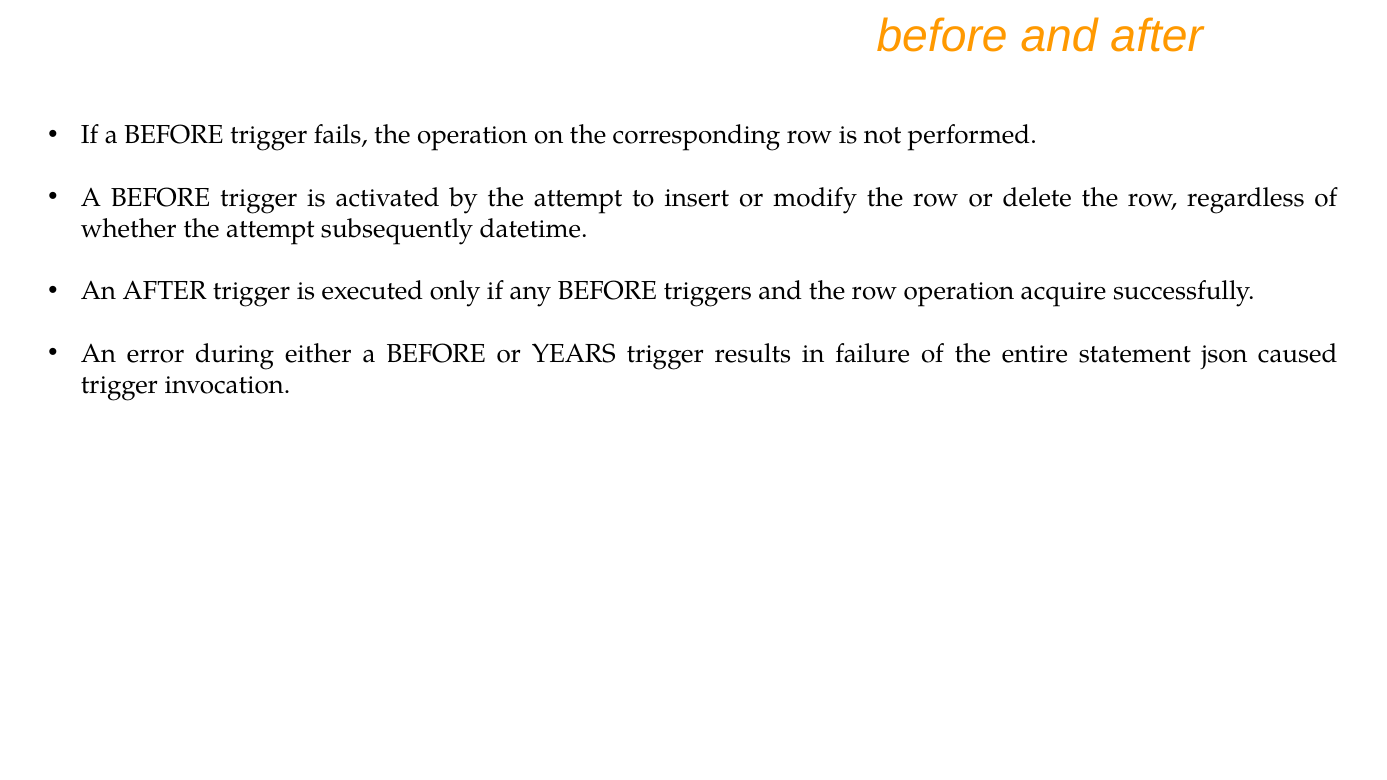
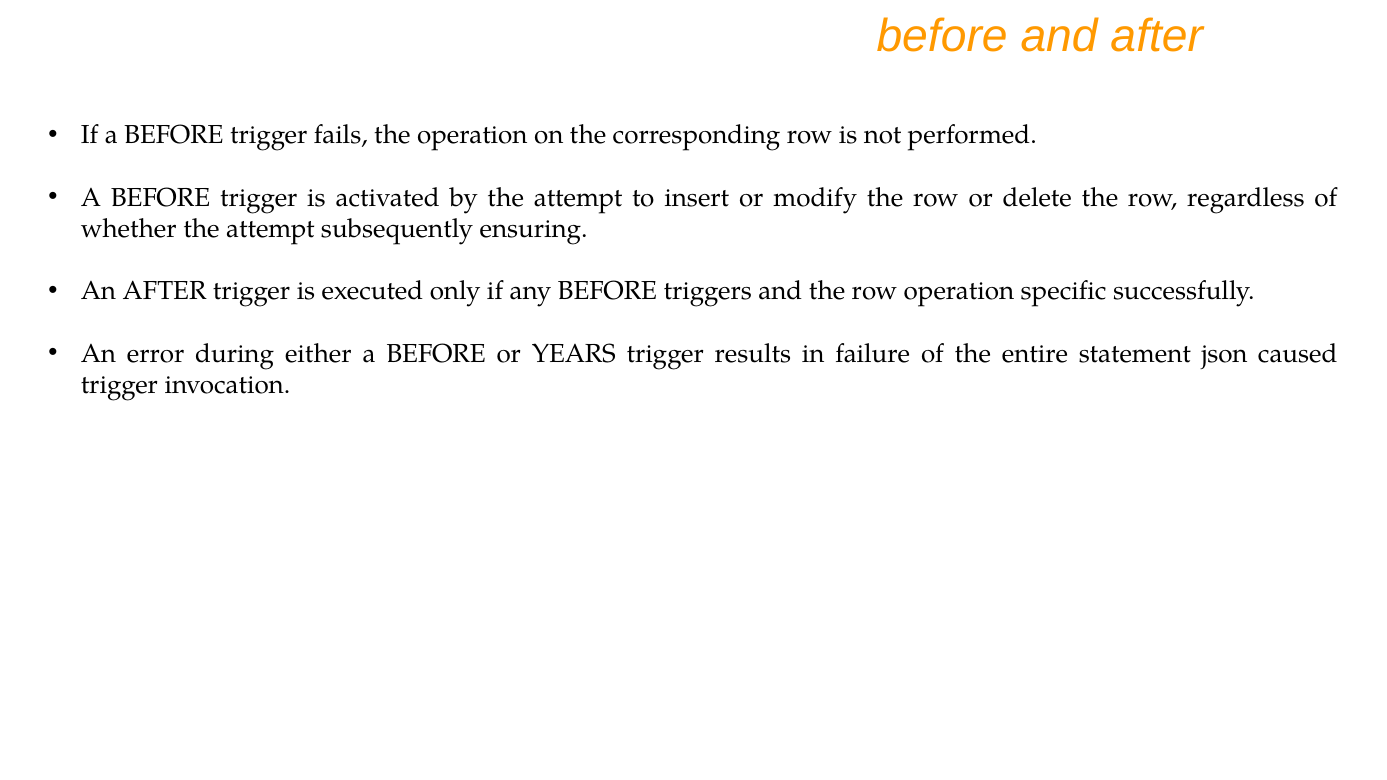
datetime: datetime -> ensuring
acquire: acquire -> specific
